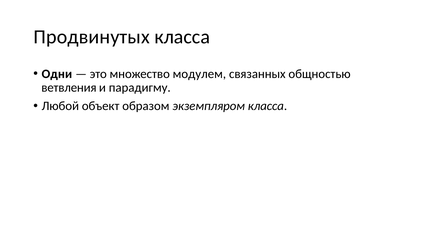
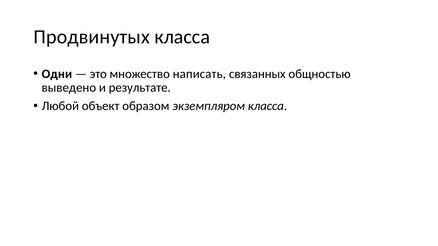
модулем: модулем -> написать
ветвления: ветвления -> выведено
парадигму: парадигму -> результате
